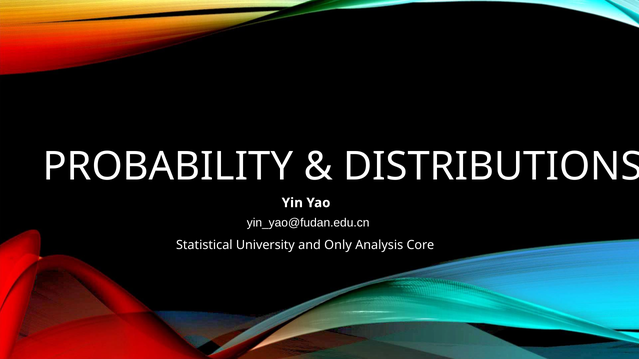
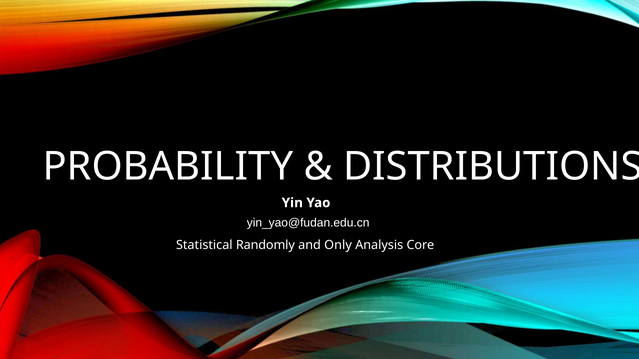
University: University -> Randomly
